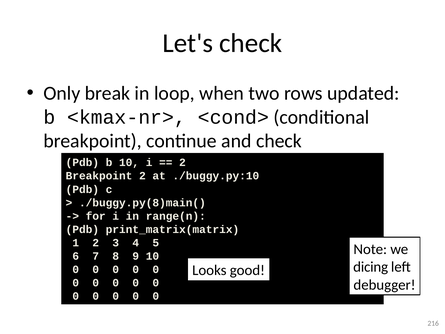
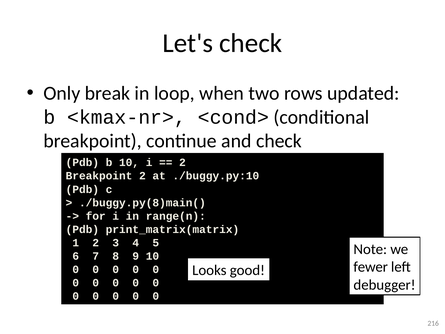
dicing: dicing -> fewer
